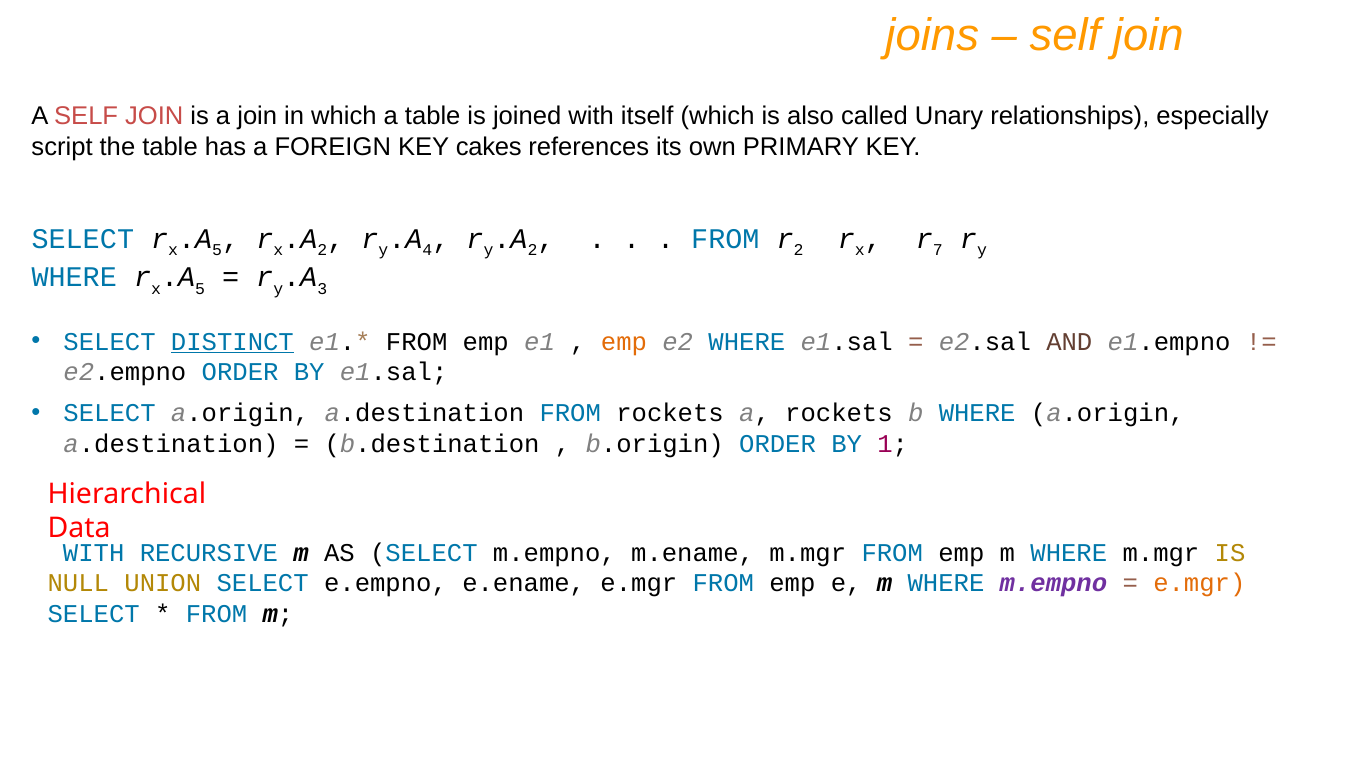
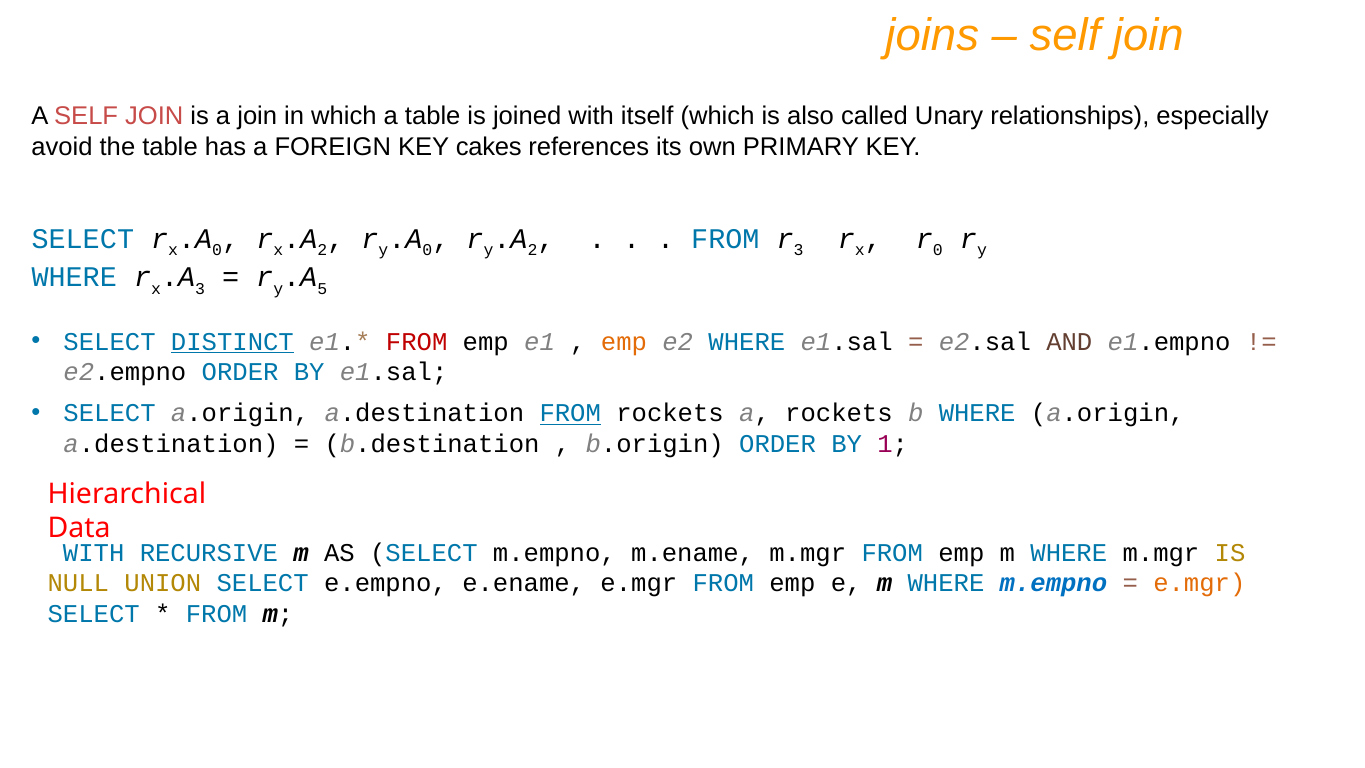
script: script -> avoid
5 at (217, 250): 5 -> 0
4 at (427, 250): 4 -> 0
2 at (799, 250): 2 -> 3
7 at (938, 250): 7 -> 0
5 at (200, 289): 5 -> 3
3: 3 -> 5
FROM at (417, 342) colour: black -> red
FROM at (570, 413) underline: none -> present
m.empno at (1053, 583) colour: purple -> blue
